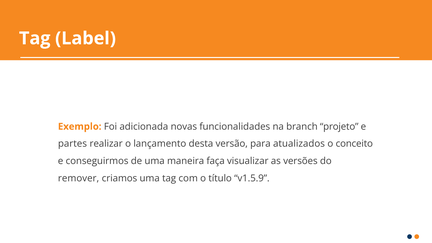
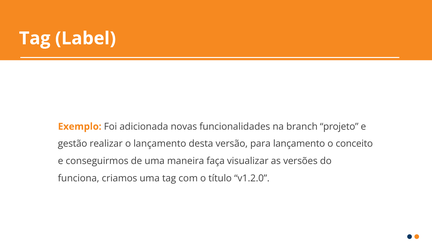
partes: partes -> gestão
para atualizados: atualizados -> lançamento
remover: remover -> funciona
v1.5.9: v1.5.9 -> v1.2.0
